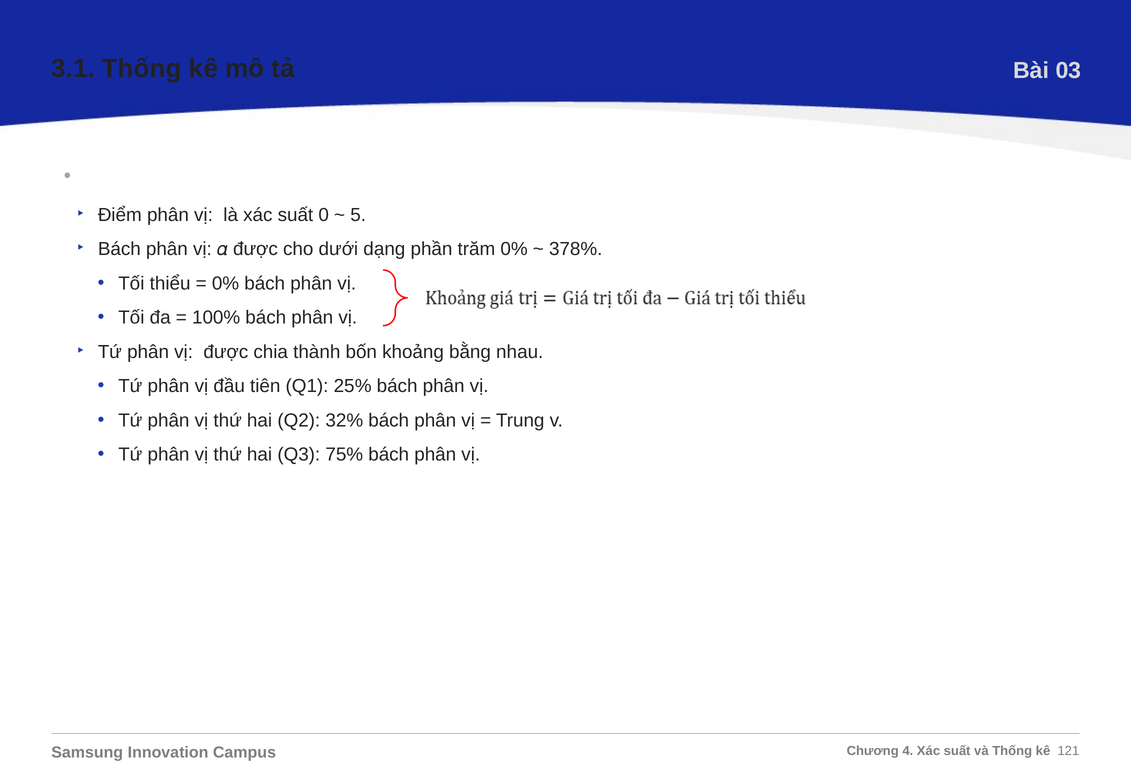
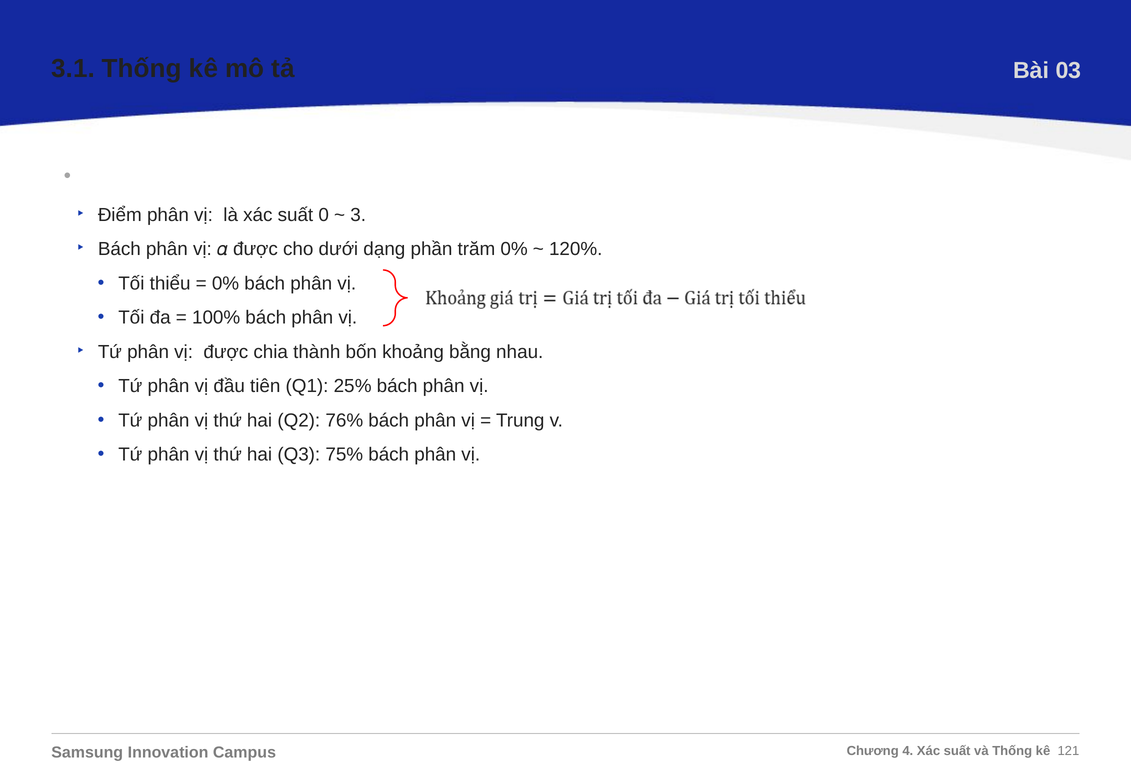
5: 5 -> 3
378%: 378% -> 120%
32%: 32% -> 76%
